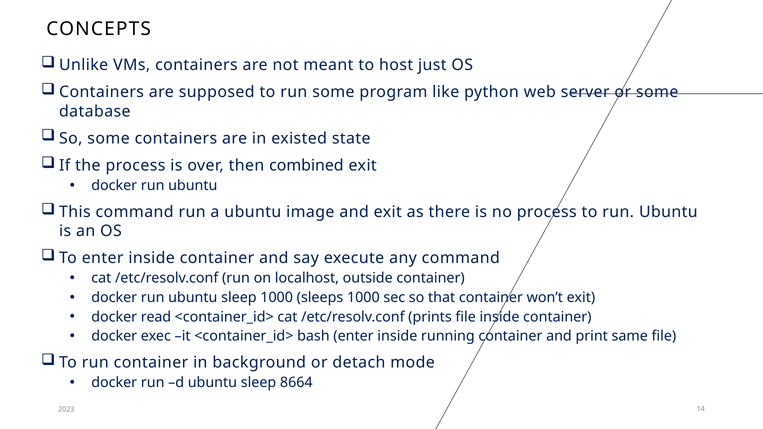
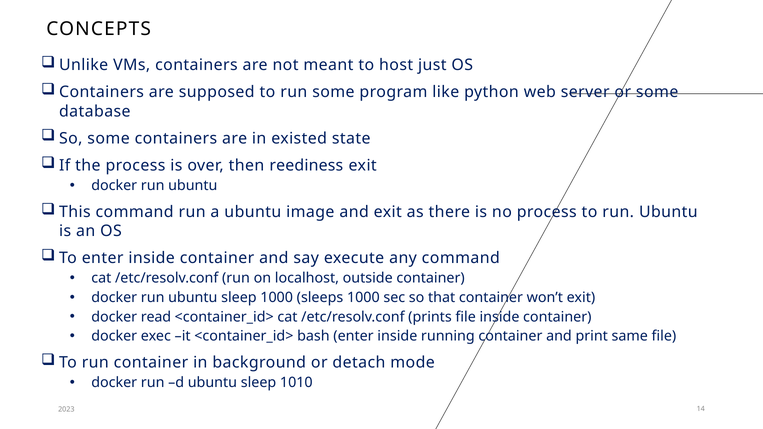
combined: combined -> reediness
8664: 8664 -> 1010
